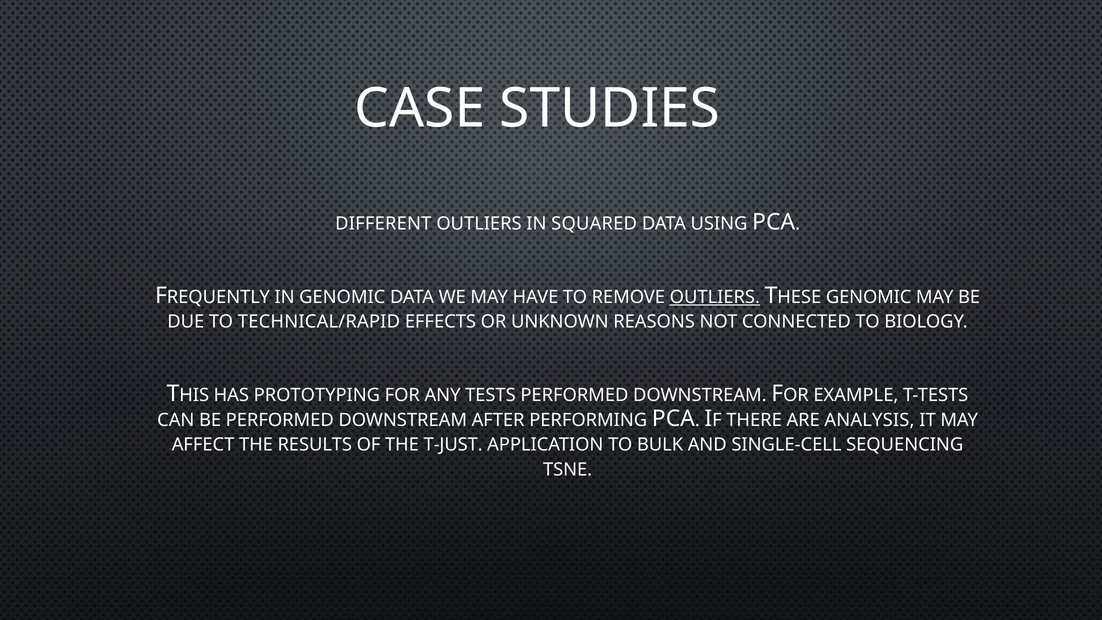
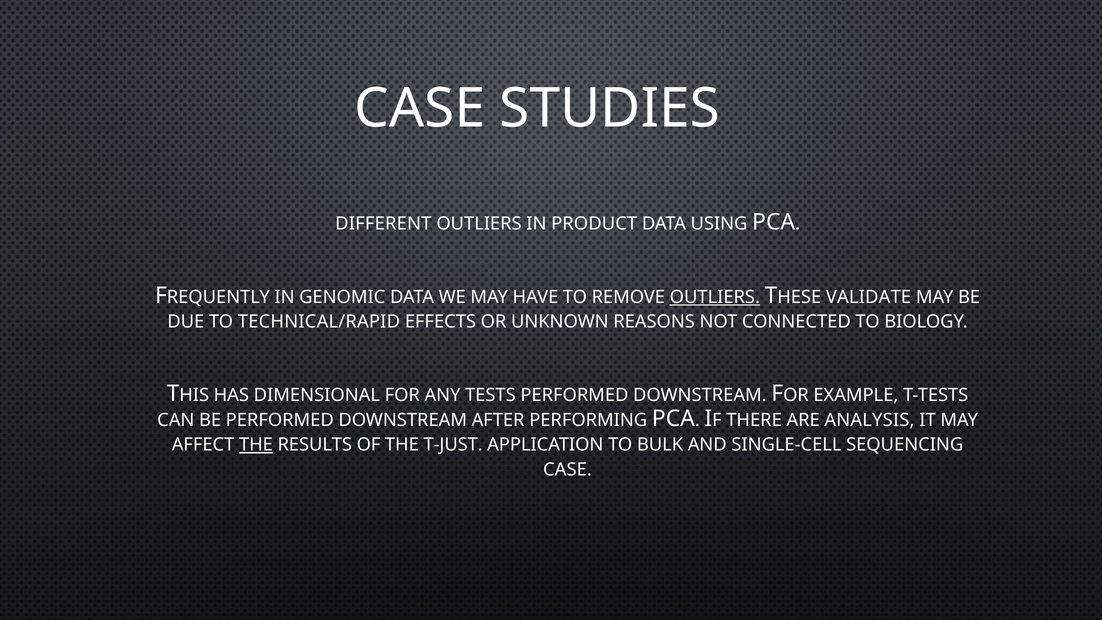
SQUARED: SQUARED -> PRODUCT
GENOMIC at (869, 297): GENOMIC -> VALIDATE
PROTOTYPING: PROTOTYPING -> DIMENSIONAL
THE at (256, 445) underline: none -> present
TSNE at (568, 469): TSNE -> CASE
